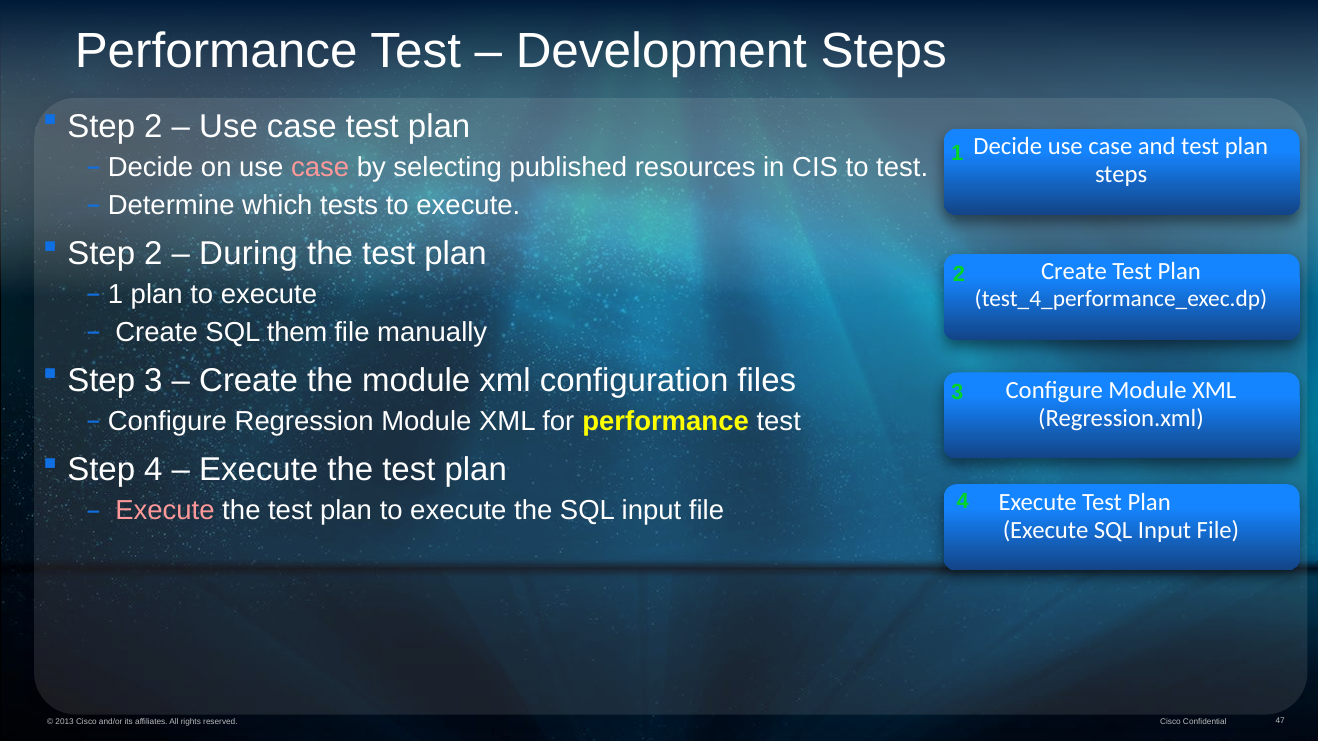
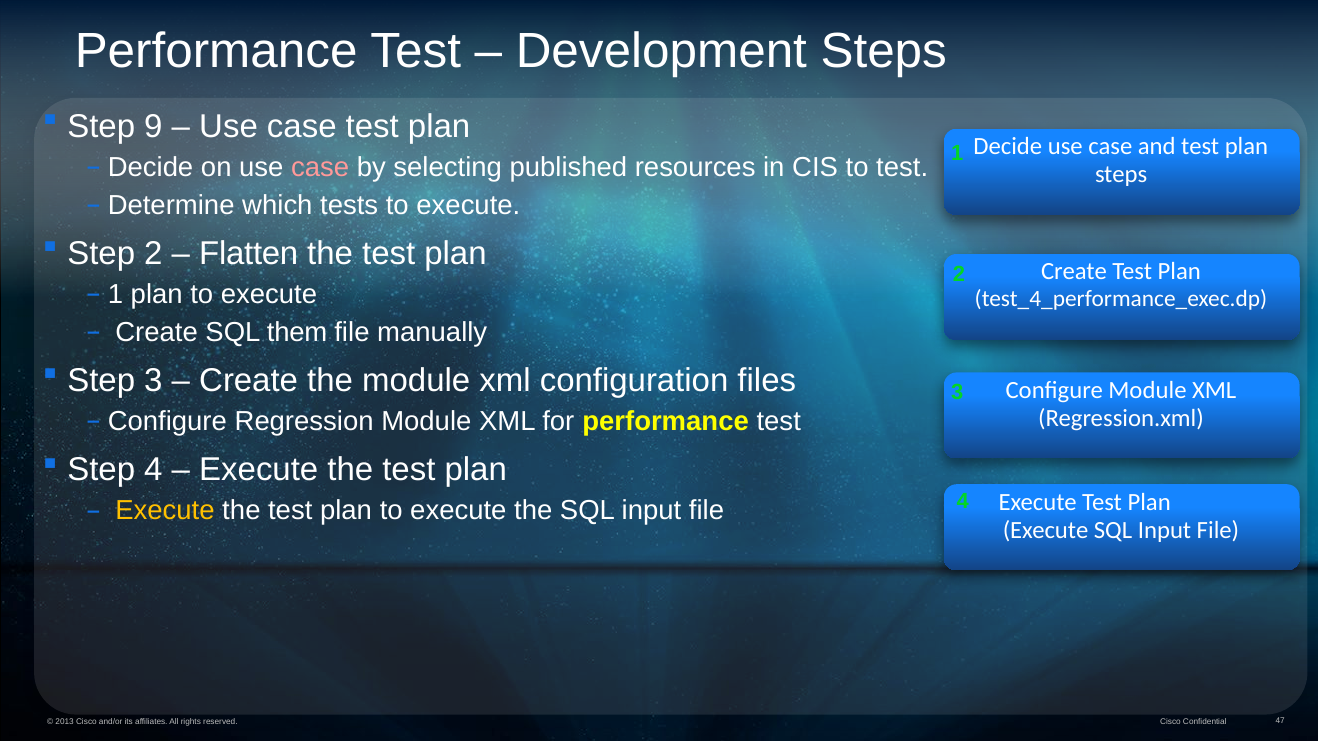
2 at (153, 126): 2 -> 9
During: During -> Flatten
Execute at (165, 511) colour: pink -> yellow
